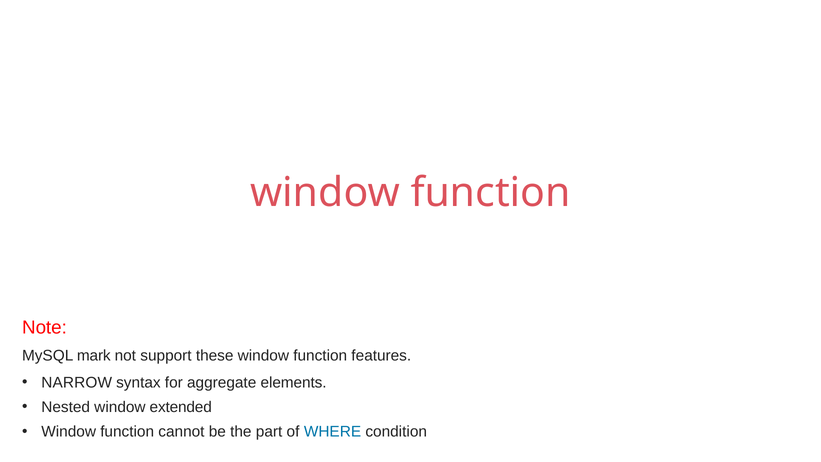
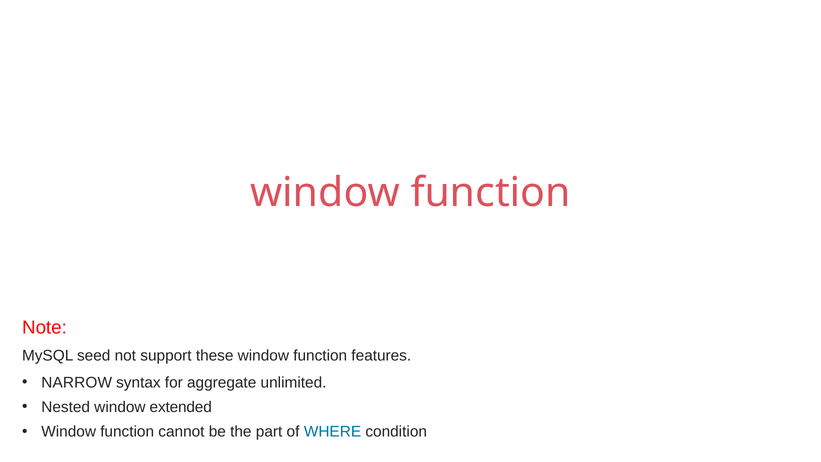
mark: mark -> seed
elements: elements -> unlimited
